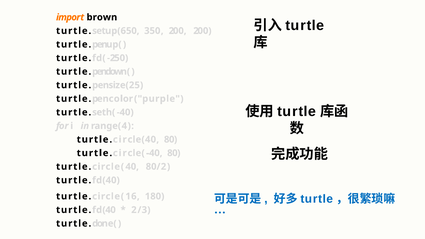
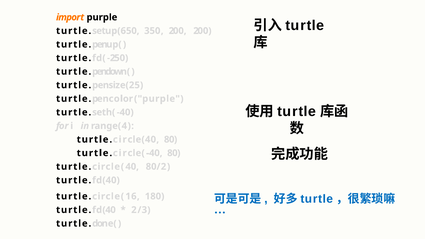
brown: brown -> purple
